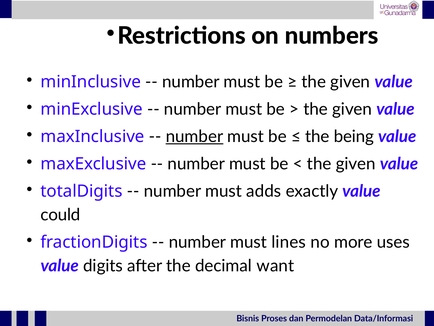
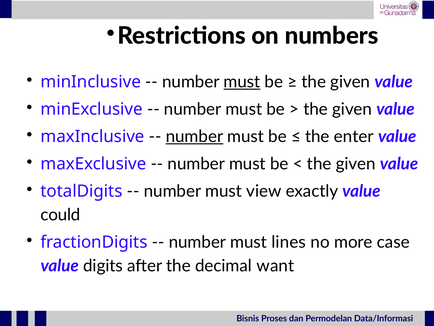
must at (242, 82) underline: none -> present
being: being -> enter
adds: adds -> view
uses: uses -> case
